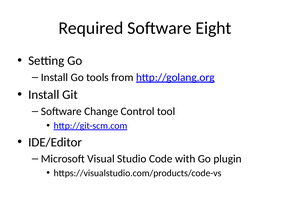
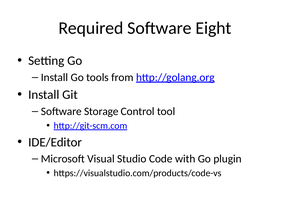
Change: Change -> Storage
